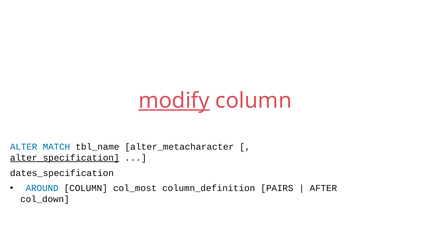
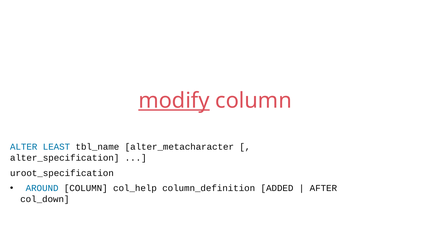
MATCH: MATCH -> LEAST
alter_specification underline: present -> none
dates_specification: dates_specification -> uroot_specification
col_most: col_most -> col_help
PAIRS: PAIRS -> ADDED
